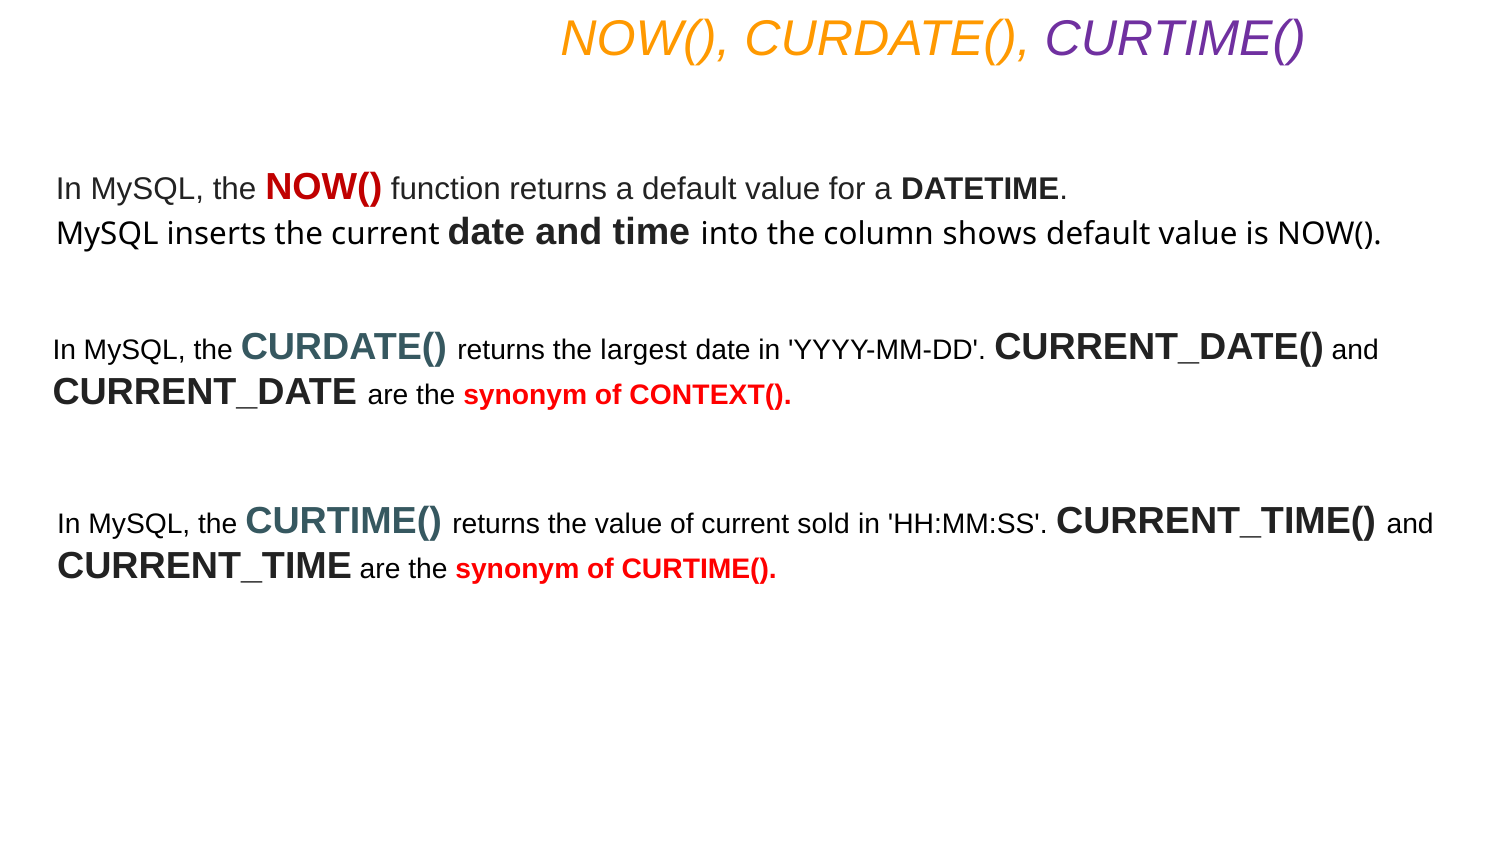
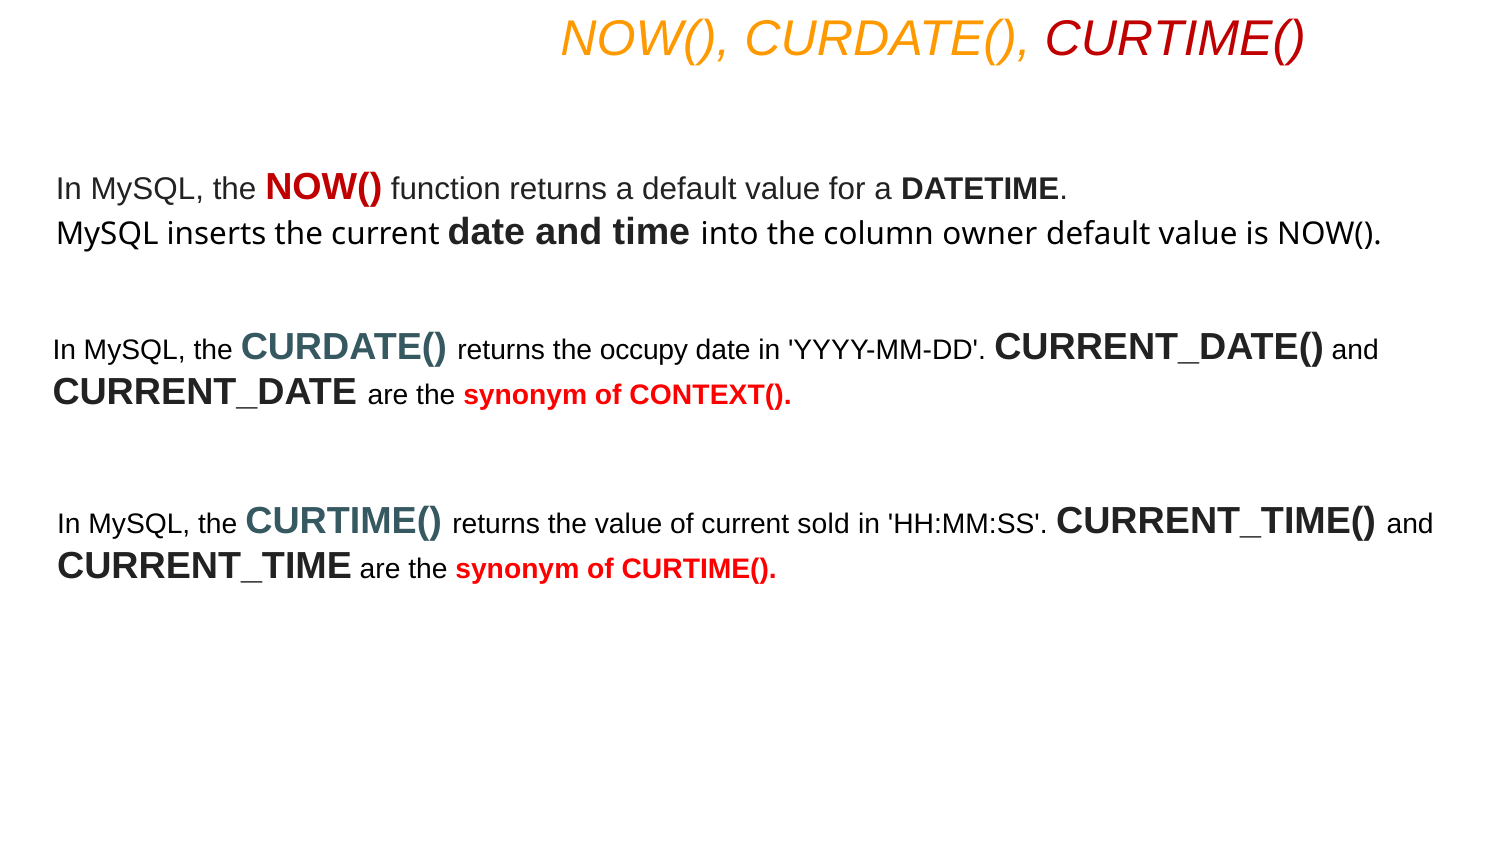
CURTIME( at (1175, 39) colour: purple -> red
shows: shows -> owner
largest: largest -> occupy
